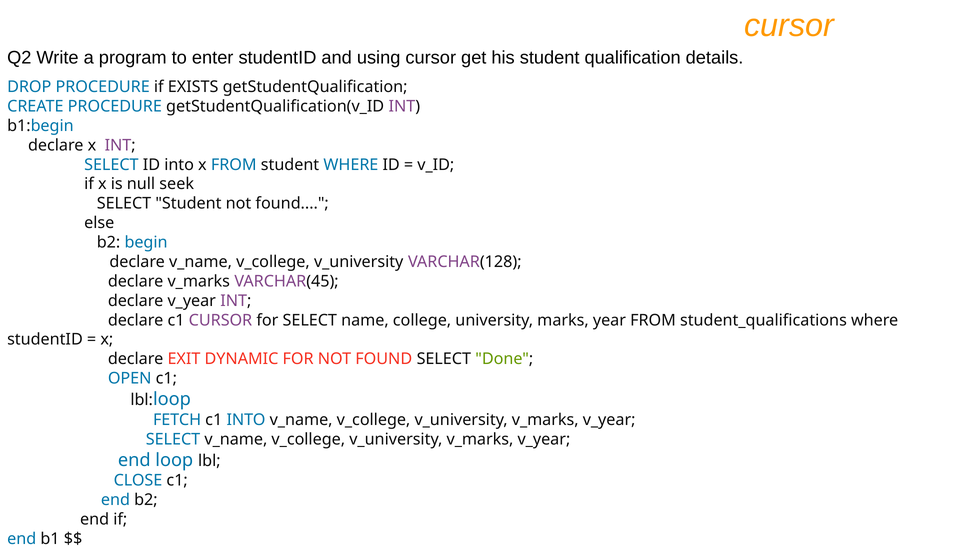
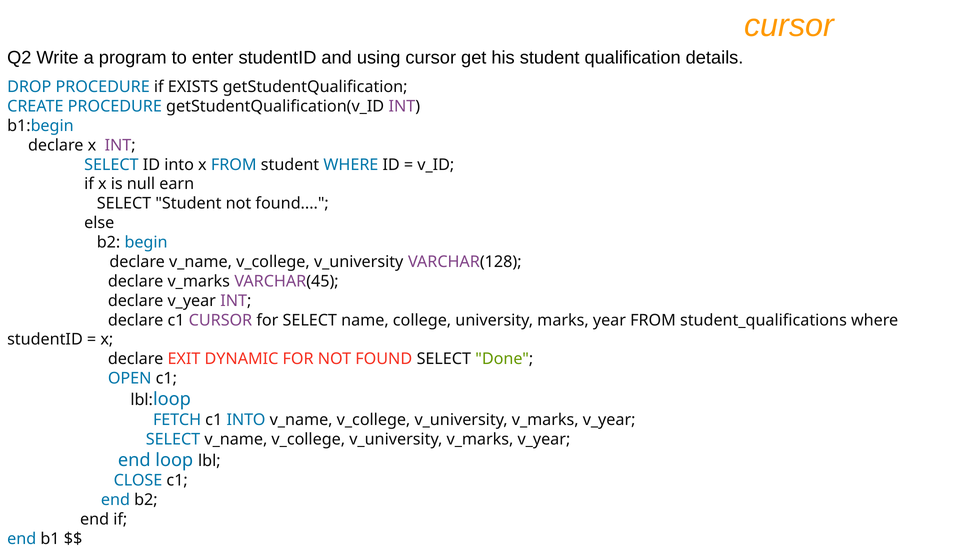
seek: seek -> earn
